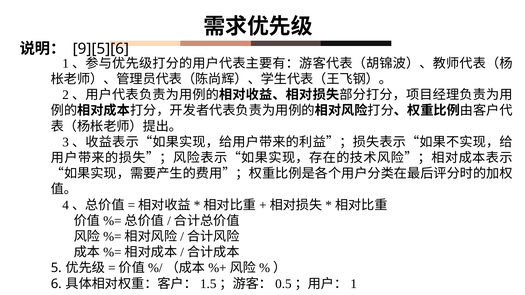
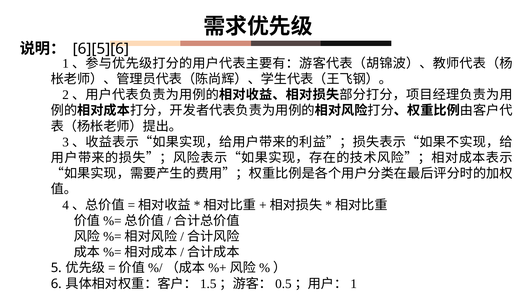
9][5][6: 9][5][6 -> 6][5][6
